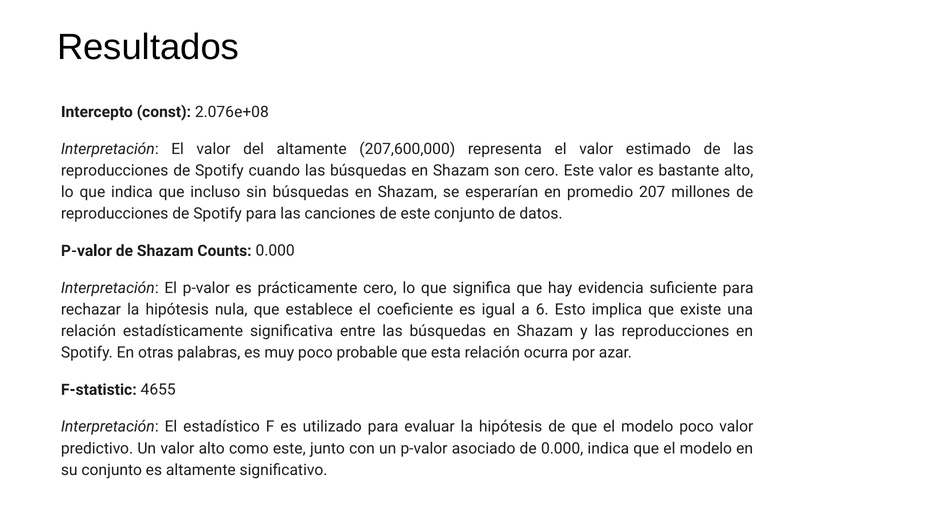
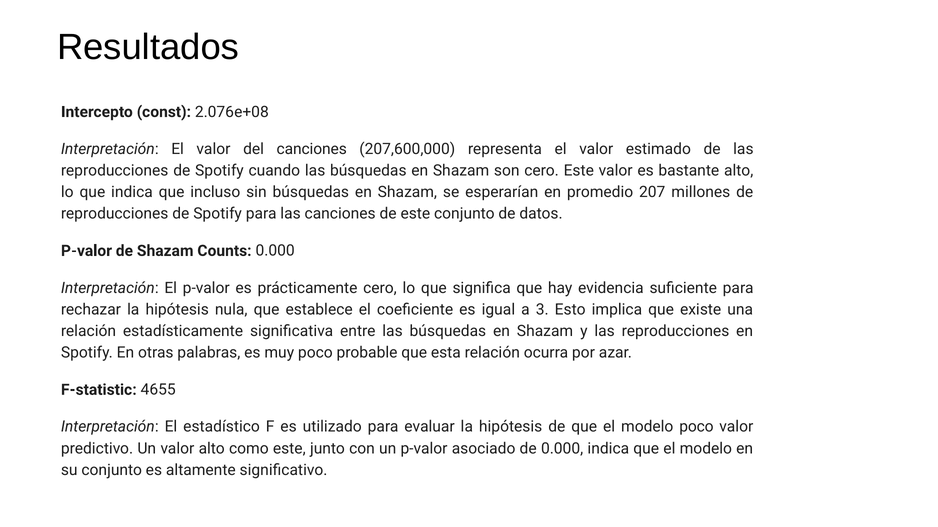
del altamente: altamente -> canciones
6: 6 -> 3
